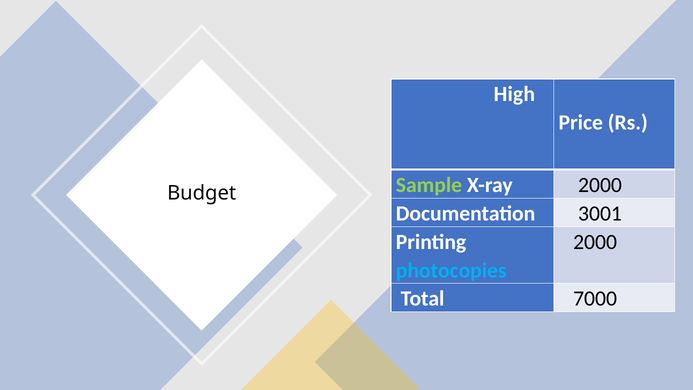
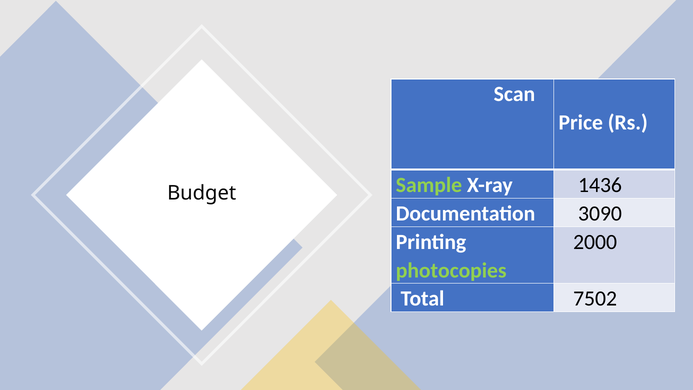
High: High -> Scan
X-ray 2000: 2000 -> 1436
3001: 3001 -> 3090
photocopies colour: light blue -> light green
7000: 7000 -> 7502
